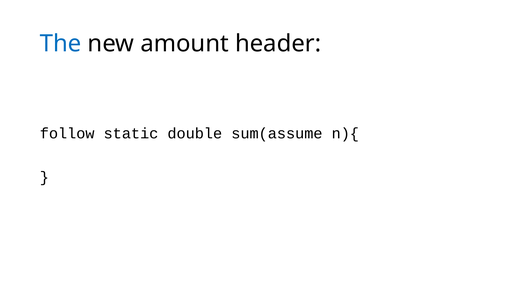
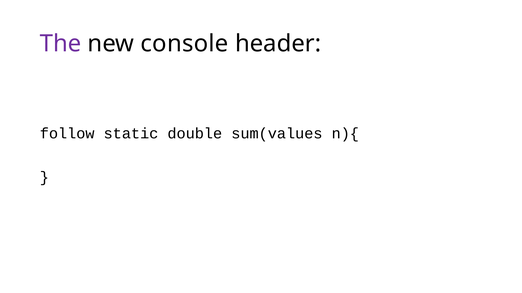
The colour: blue -> purple
amount: amount -> console
sum(assume: sum(assume -> sum(values
